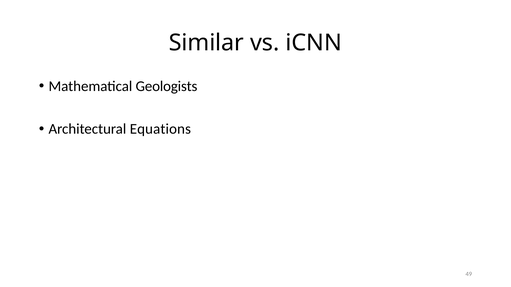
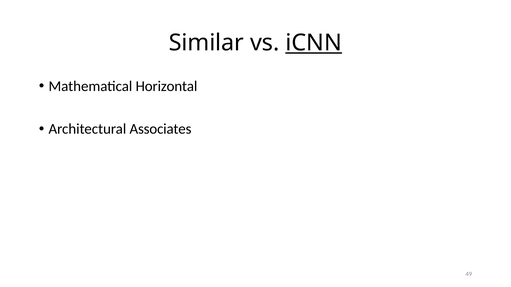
iCNN underline: none -> present
Geologists: Geologists -> Horizontal
Equations: Equations -> Associates
